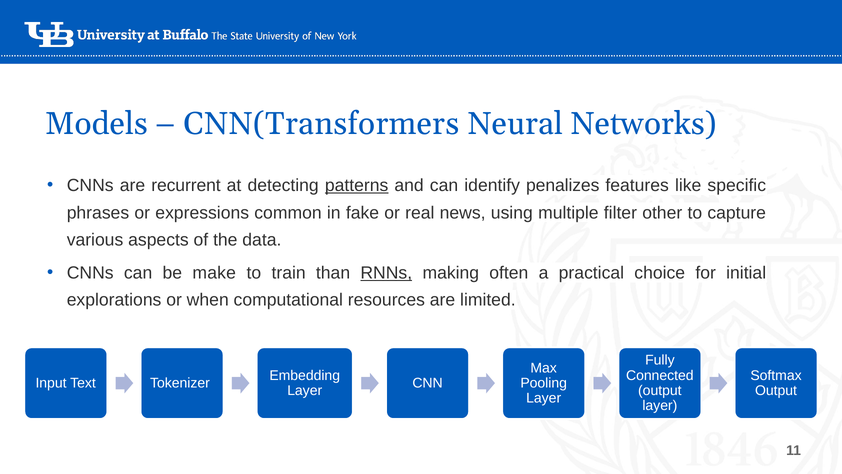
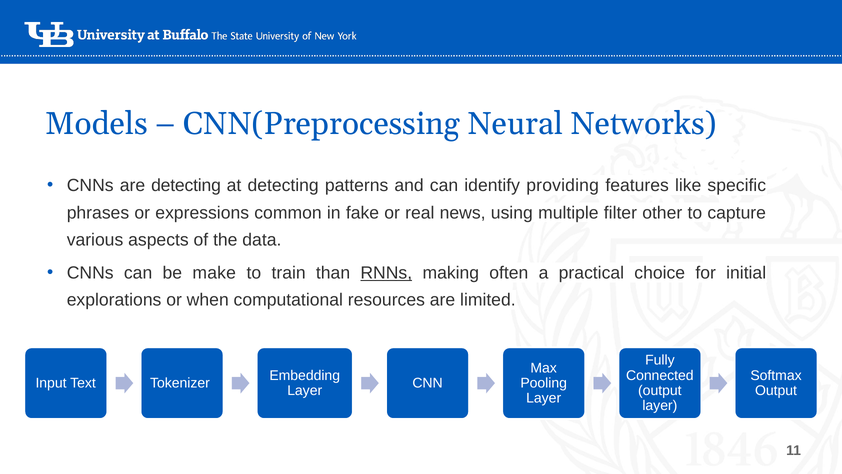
CNN(Transformers: CNN(Transformers -> CNN(Preprocessing
are recurrent: recurrent -> detecting
patterns underline: present -> none
penalizes: penalizes -> providing
